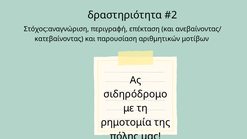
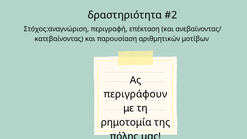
σιδηρόδρομο: σιδηρόδρομο -> περιγράφουν
